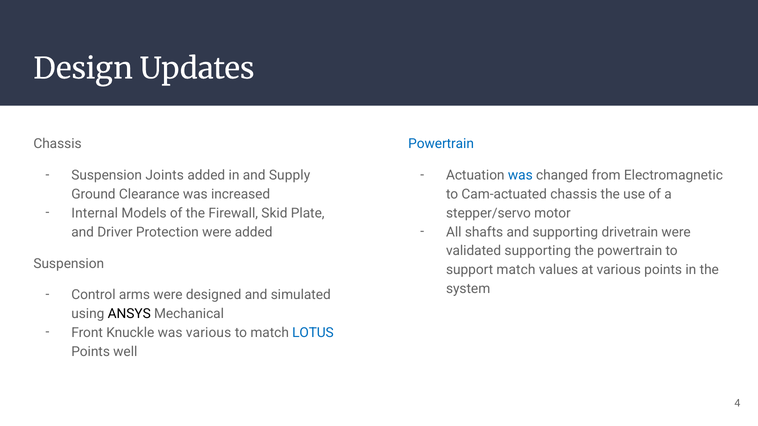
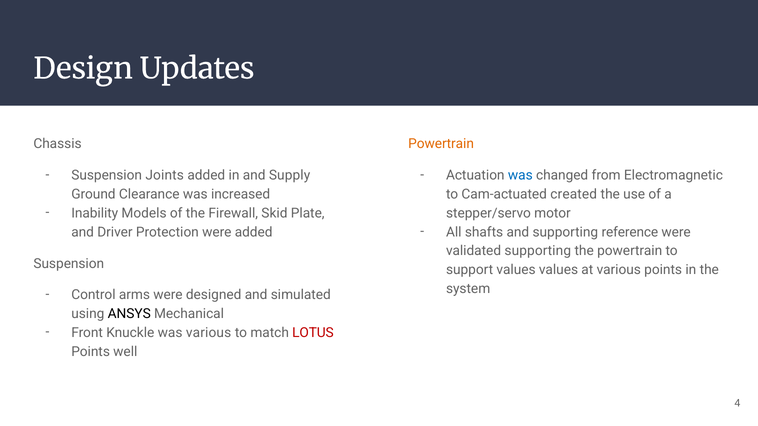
Powertrain at (441, 144) colour: blue -> orange
Cam-actuated chassis: chassis -> created
Internal: Internal -> Inability
drivetrain: drivetrain -> reference
support match: match -> values
LOTUS colour: blue -> red
